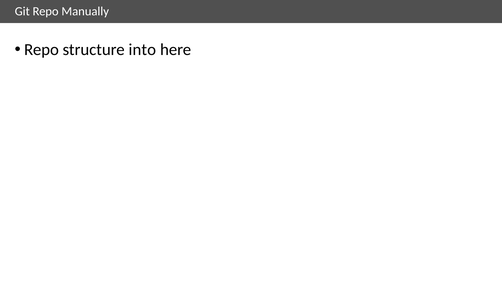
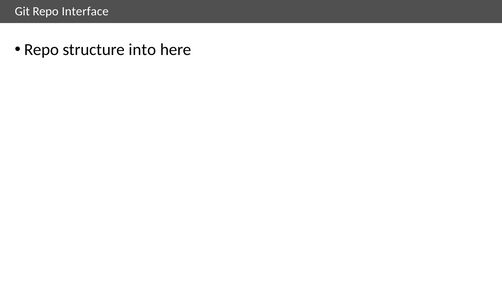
Manually: Manually -> Interface
